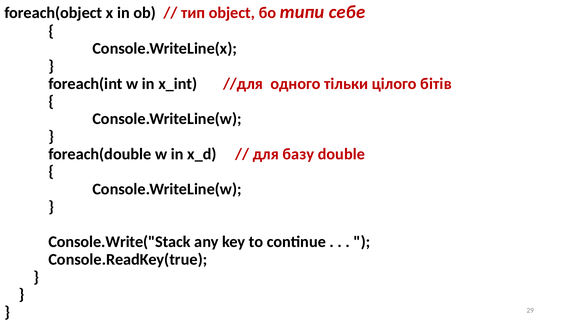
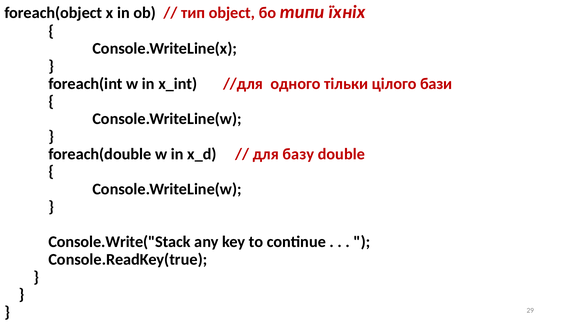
себе: себе -> їхніх
бітів: бітів -> бази
